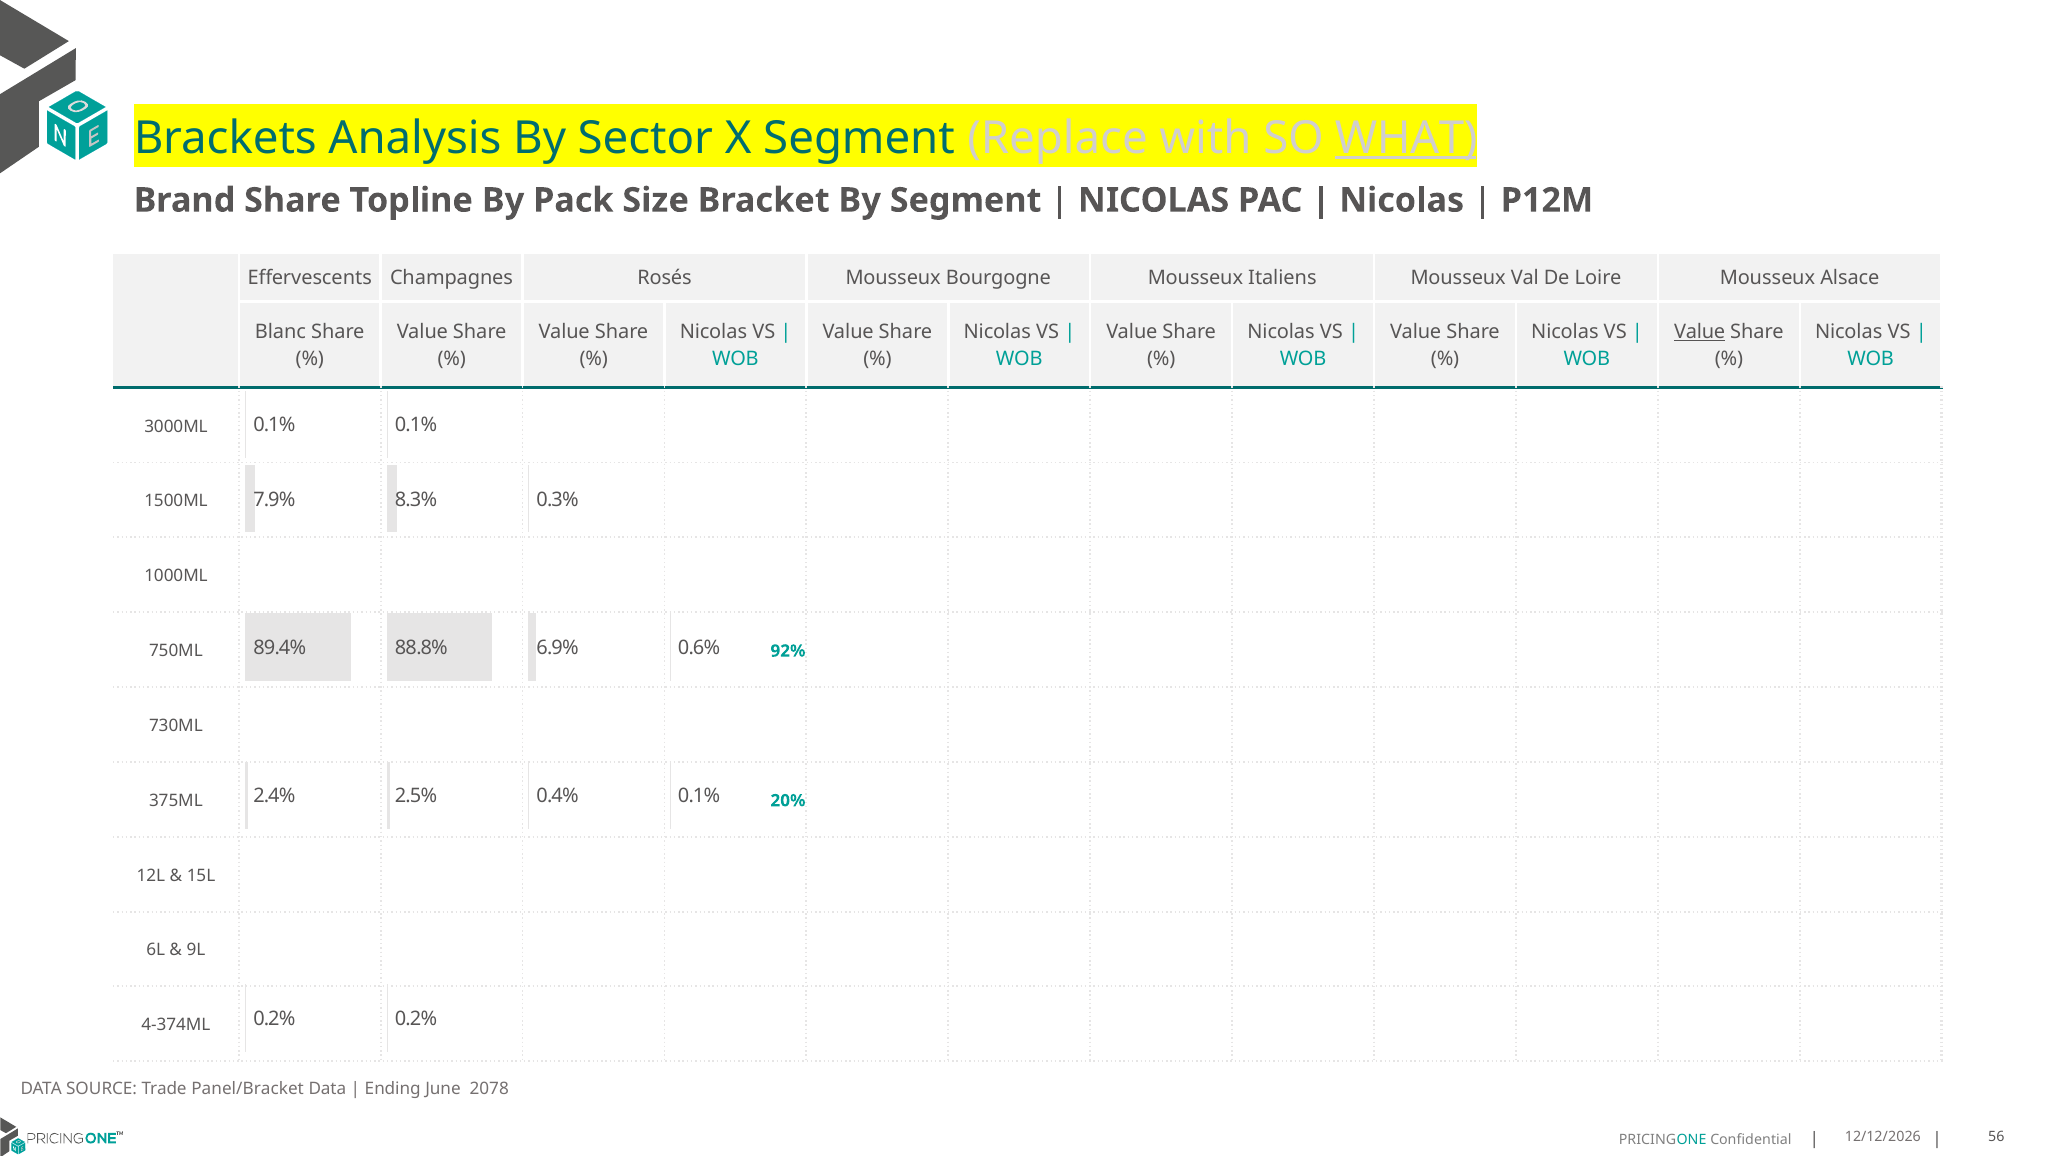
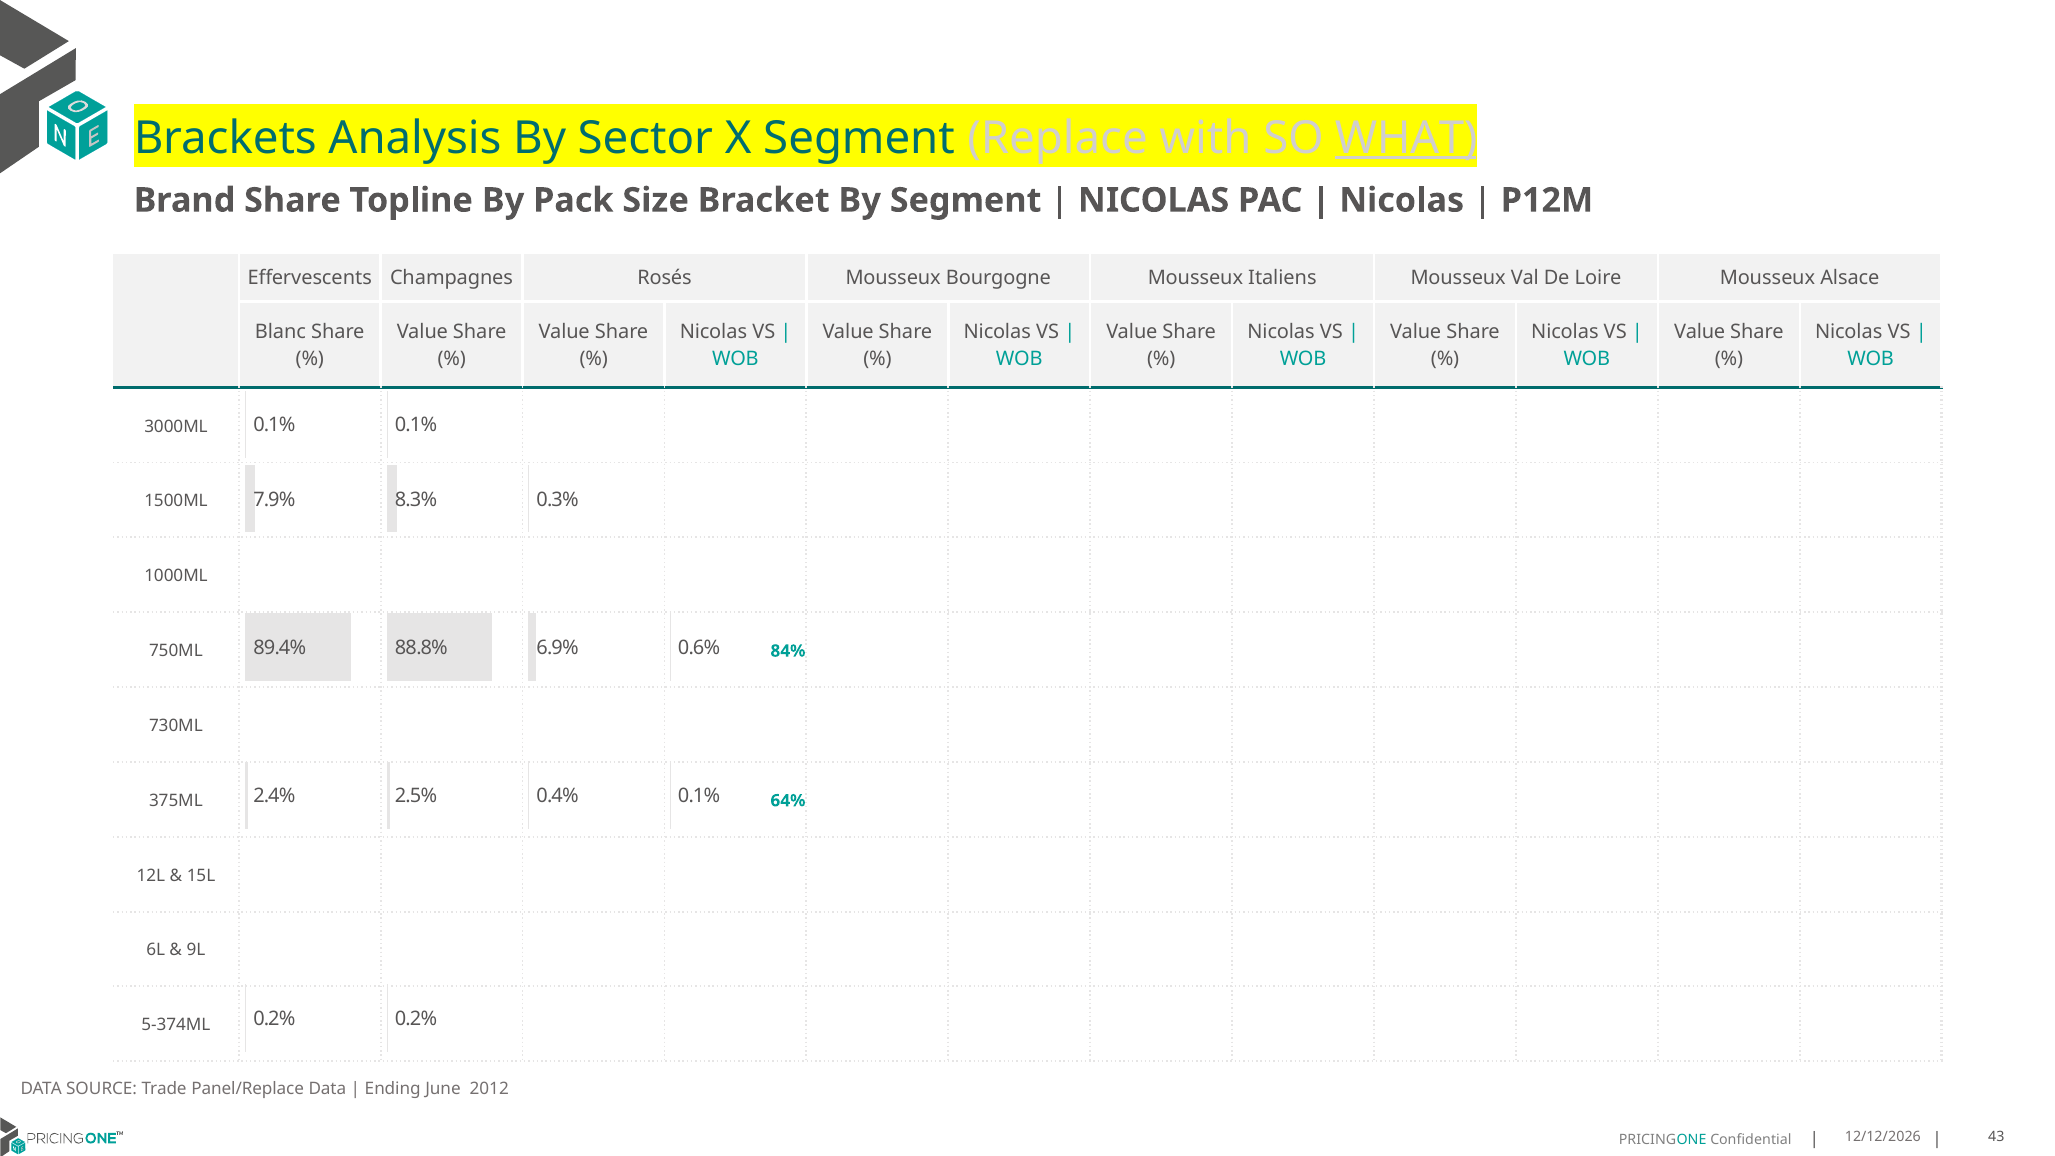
Value at (1700, 332) underline: present -> none
92%: 92% -> 84%
20%: 20% -> 64%
4-374ML: 4-374ML -> 5-374ML
Panel/Bracket: Panel/Bracket -> Panel/Replace
2078: 2078 -> 2012
56: 56 -> 43
